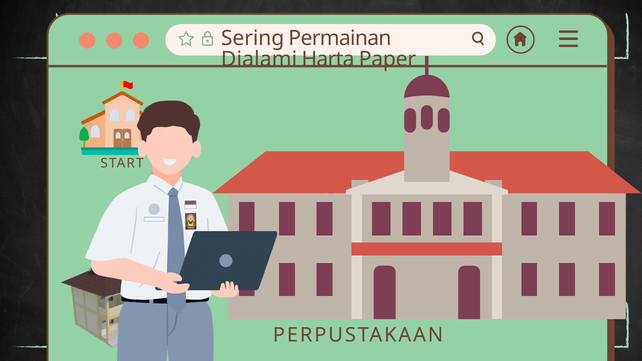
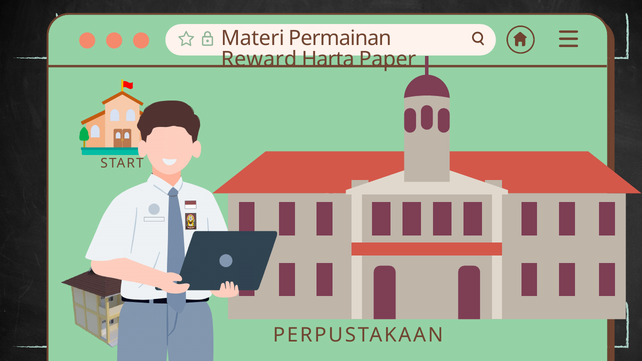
Sering: Sering -> Materi
Dialami: Dialami -> Reward
